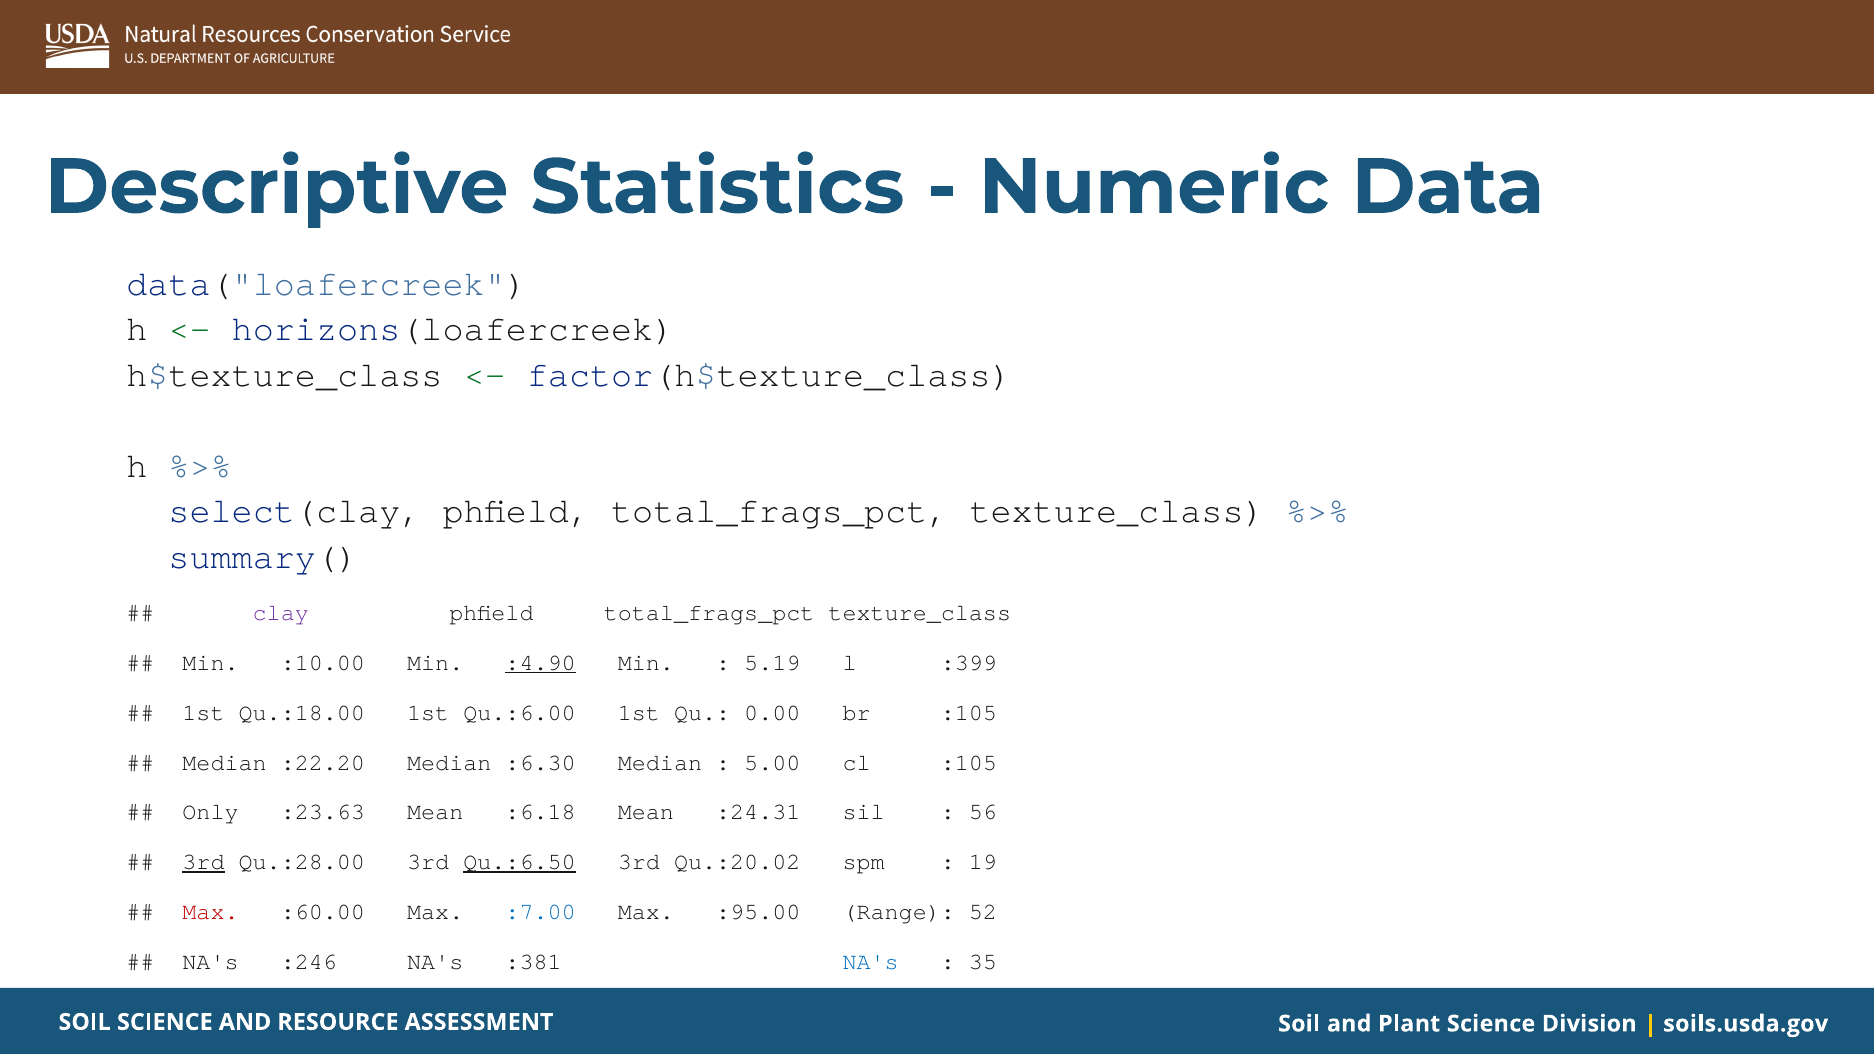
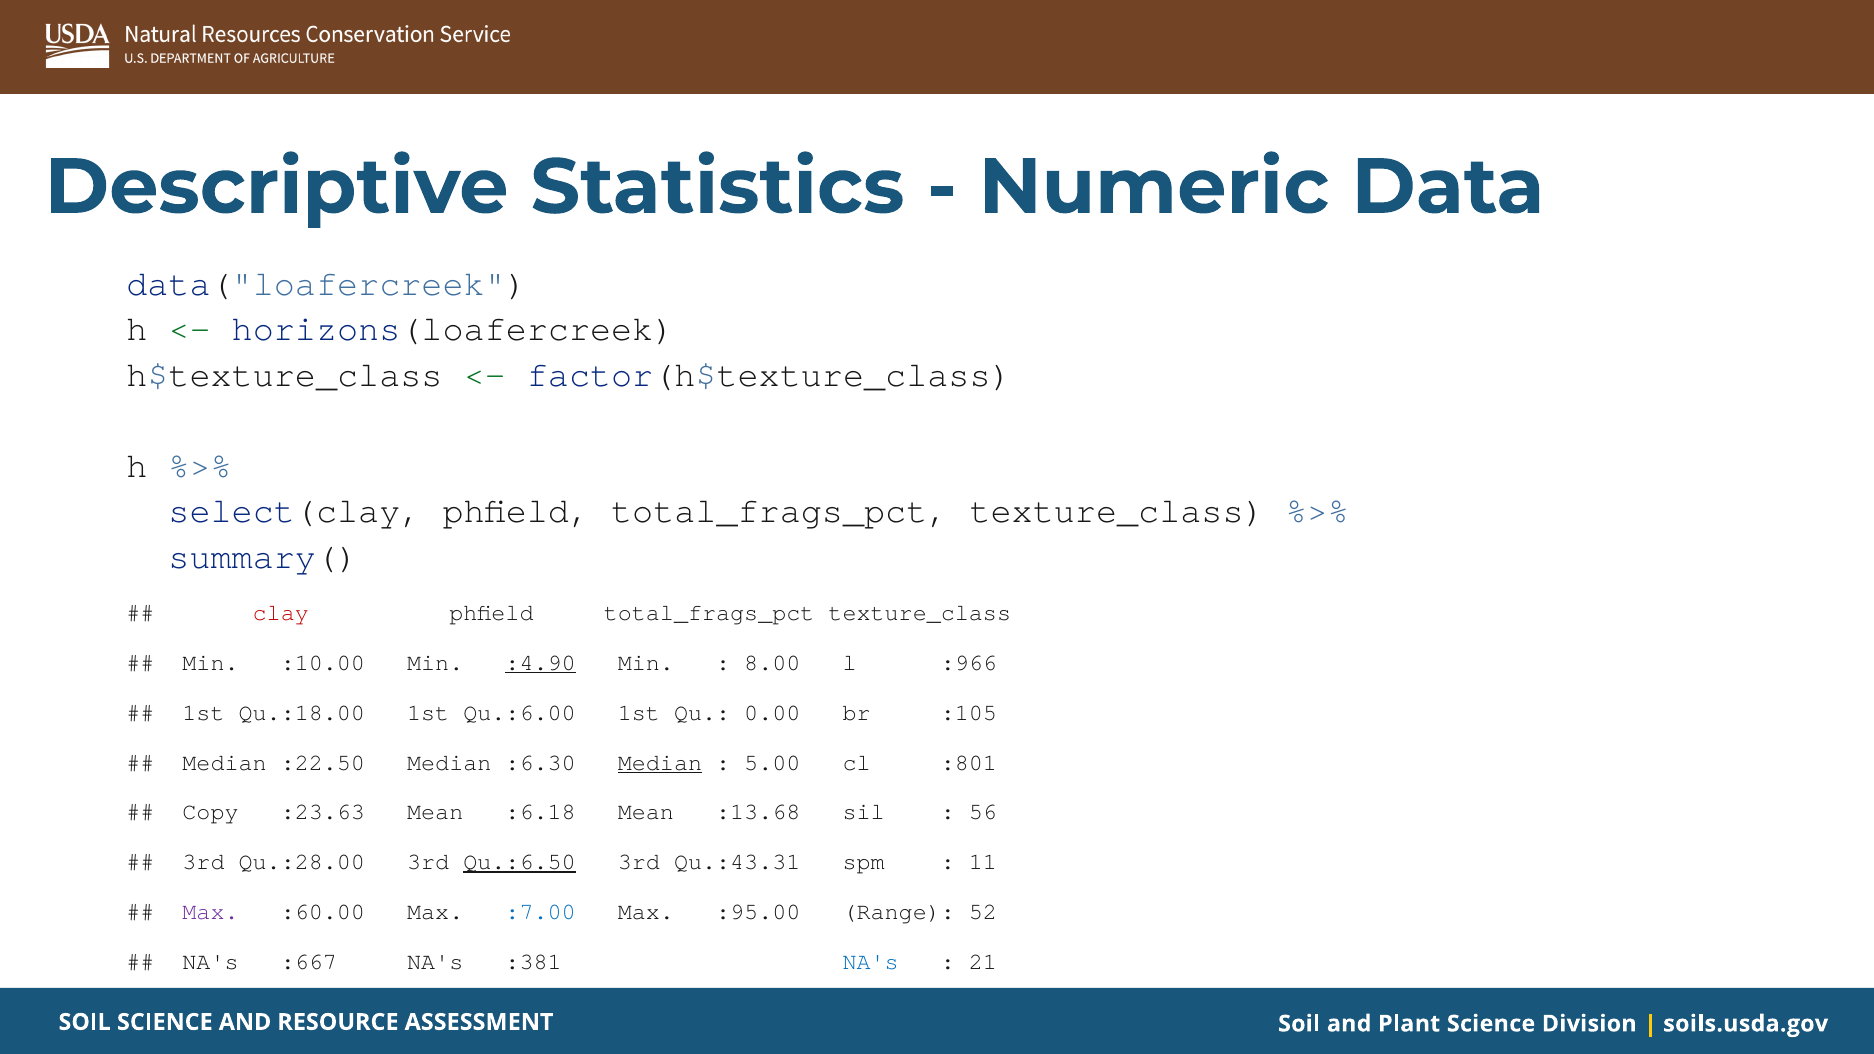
clay colour: purple -> red
5.19: 5.19 -> 8.00
:399: :399 -> :966
:22.20: :22.20 -> :22.50
Median at (660, 762) underline: none -> present
cl :105: :105 -> :801
Only: Only -> Copy
:24.31: :24.31 -> :13.68
3rd at (204, 862) underline: present -> none
Qu.:20.02: Qu.:20.02 -> Qu.:43.31
19: 19 -> 11
Max at (211, 912) colour: red -> purple
:246: :246 -> :667
35: 35 -> 21
